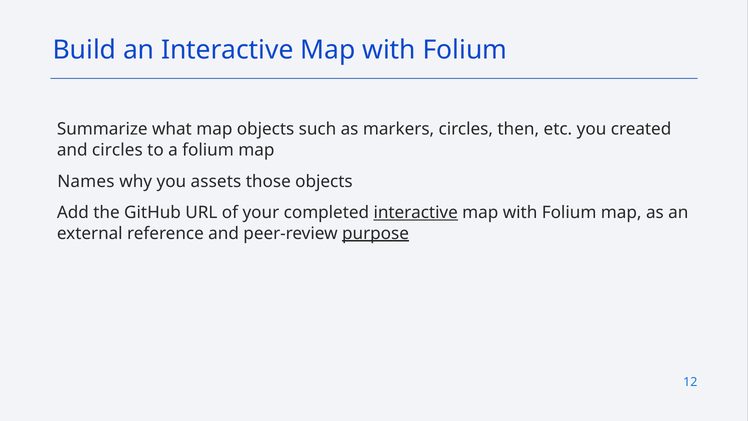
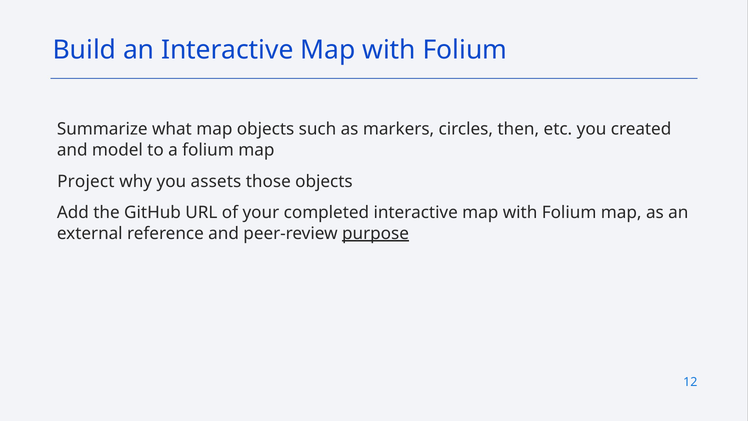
and circles: circles -> model
Names: Names -> Project
interactive at (416, 213) underline: present -> none
